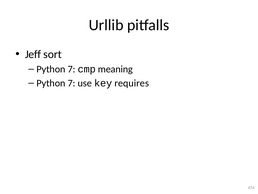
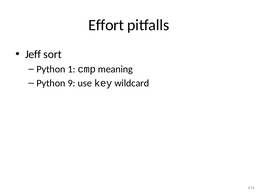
Urllib: Urllib -> Effort
7 at (72, 69): 7 -> 1
7 at (72, 83): 7 -> 9
requires: requires -> wildcard
